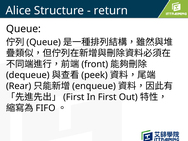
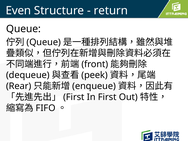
Alice: Alice -> Even
